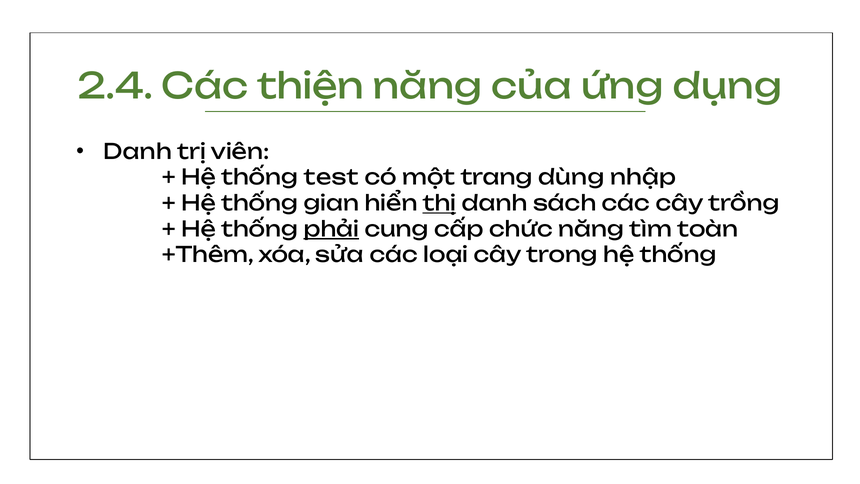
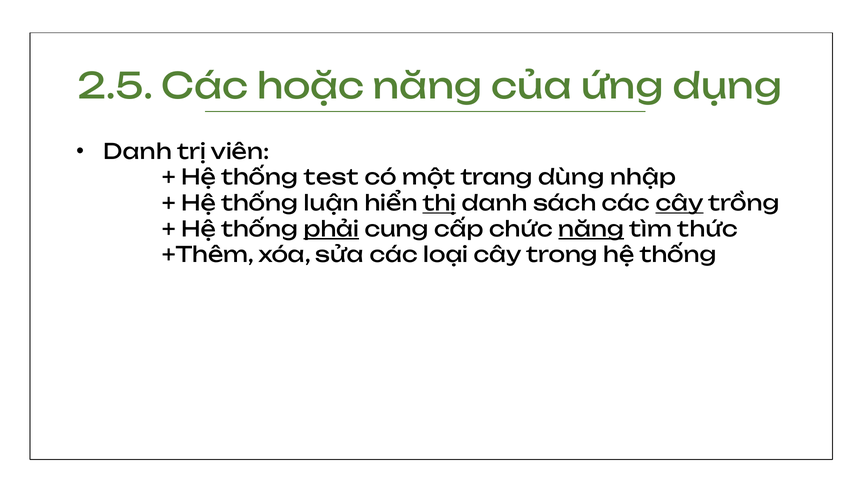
2.4: 2.4 -> 2.5
thiện: thiện -> hoặc
gian: gian -> luận
cây at (680, 204) underline: none -> present
năng at (591, 229) underline: none -> present
toàn: toàn -> thức
